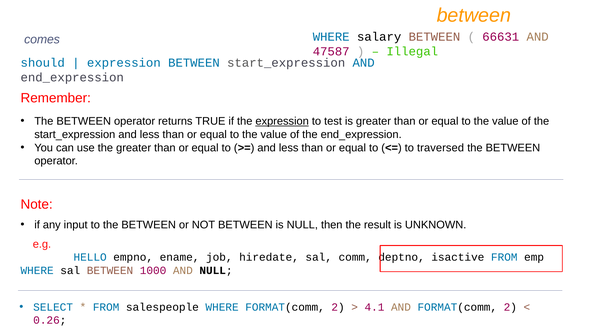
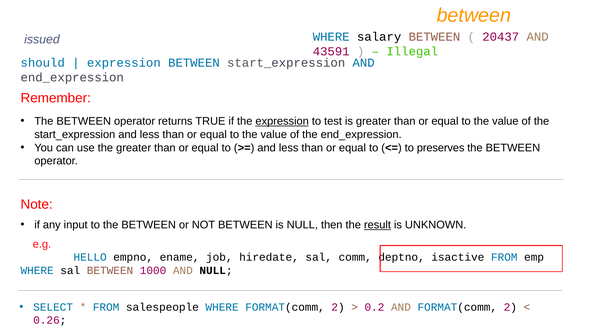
66631: 66631 -> 20437
comes: comes -> issued
47587: 47587 -> 43591
traversed: traversed -> preserves
result underline: none -> present
4.1: 4.1 -> 0.2
